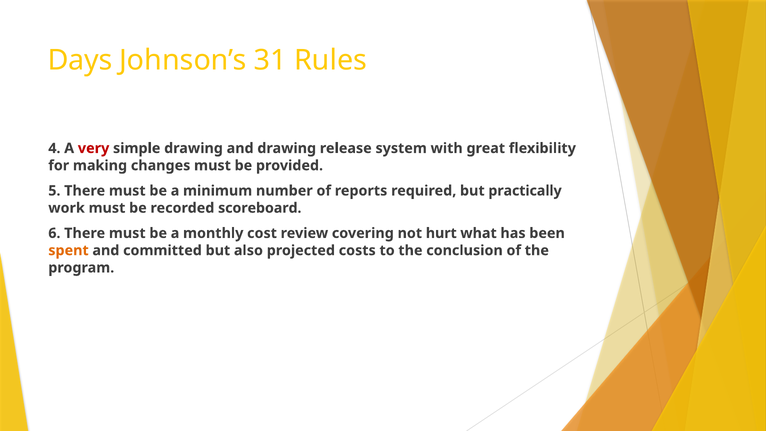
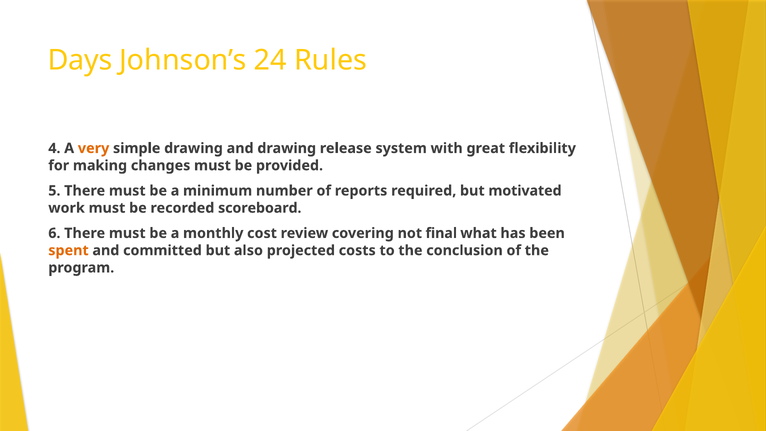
31: 31 -> 24
very colour: red -> orange
practically: practically -> motivated
hurt: hurt -> final
